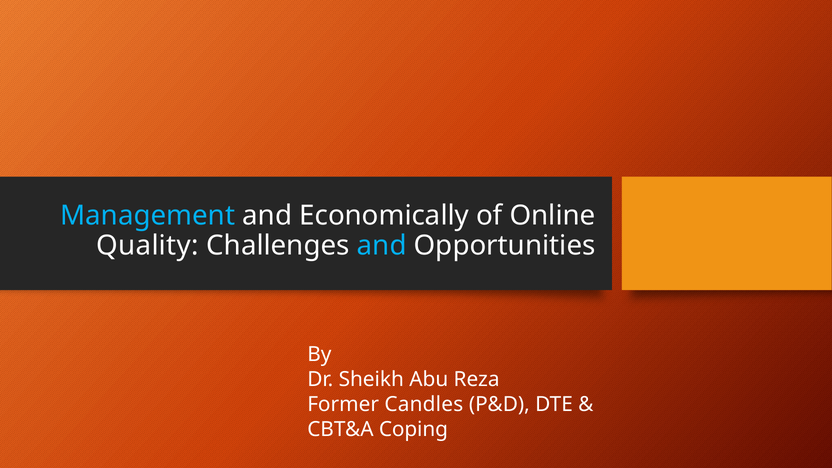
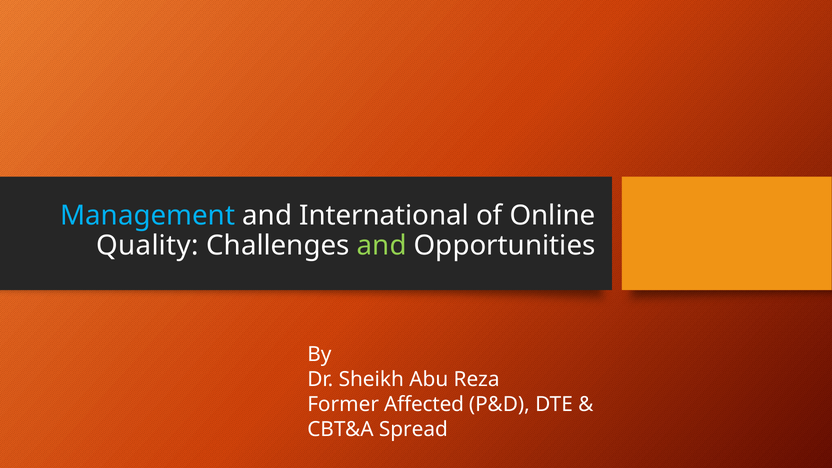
Economically: Economically -> International
and at (382, 246) colour: light blue -> light green
Candles: Candles -> Affected
Coping: Coping -> Spread
